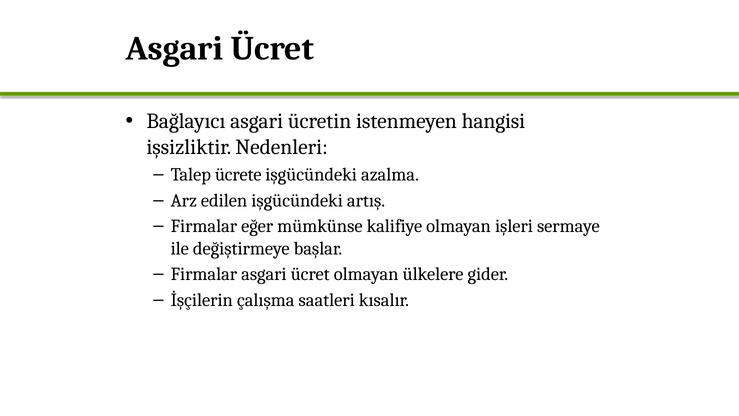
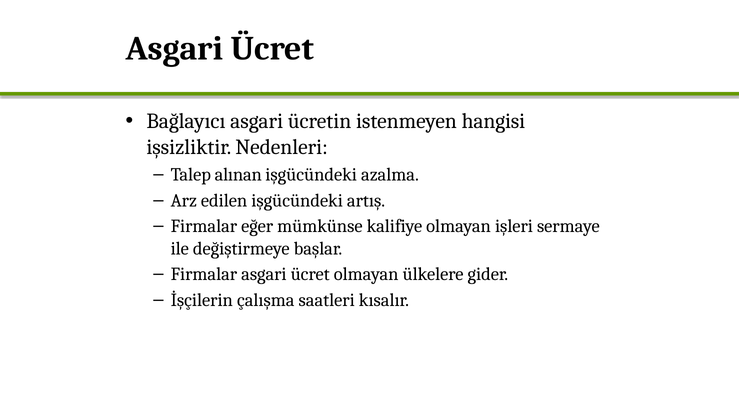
ücrete: ücrete -> alınan
